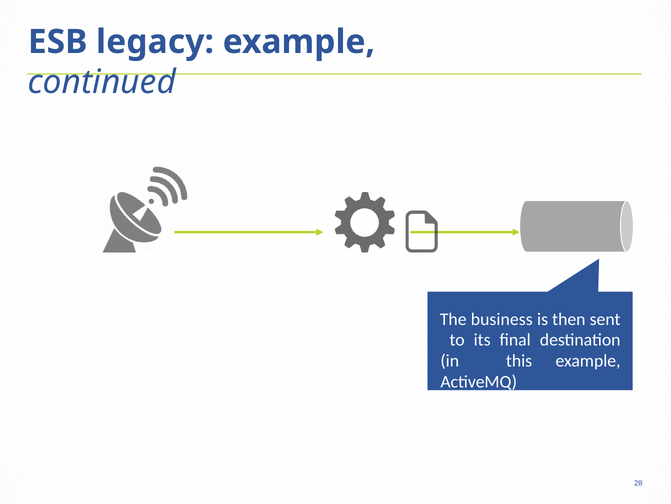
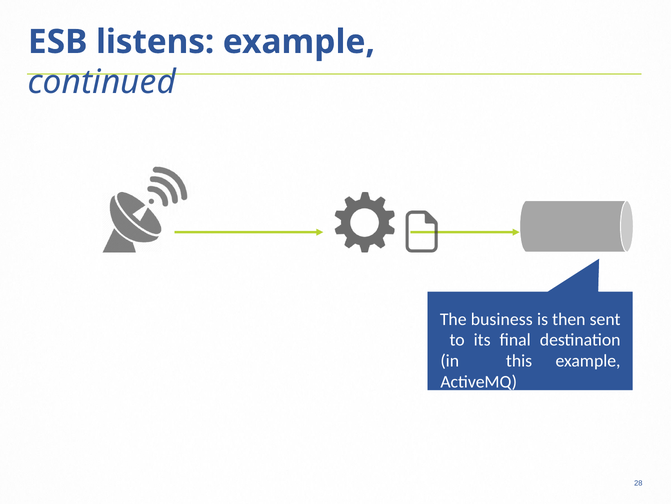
legacy: legacy -> listens
